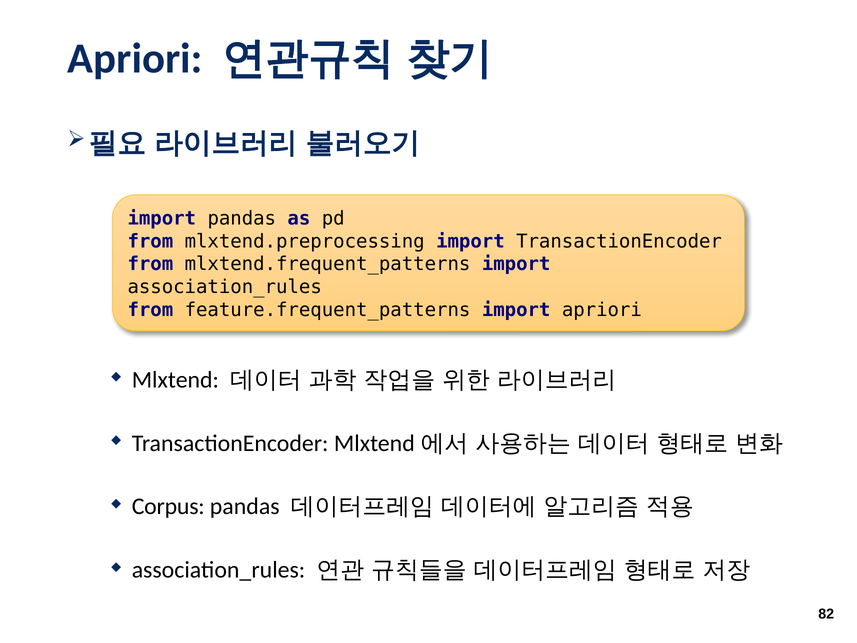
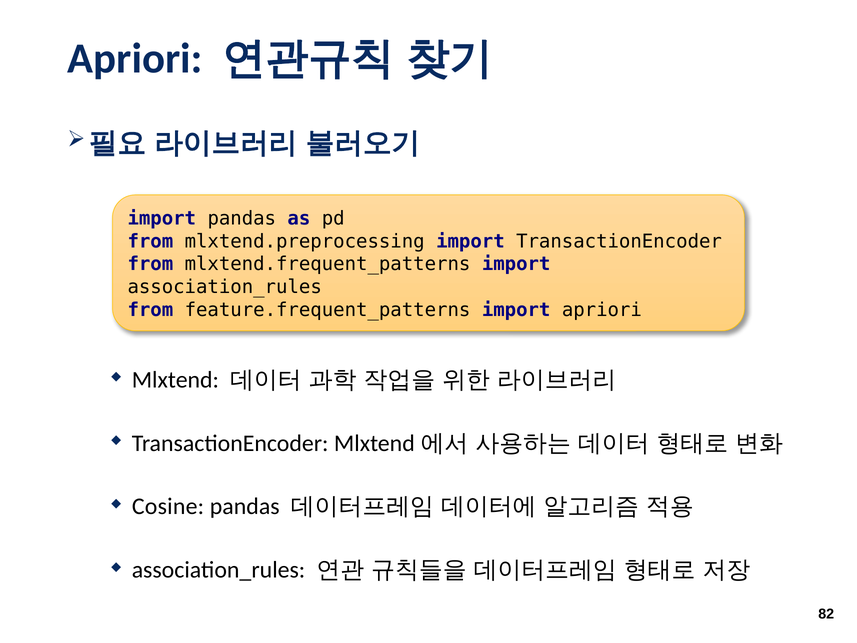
Corpus: Corpus -> Cosine
